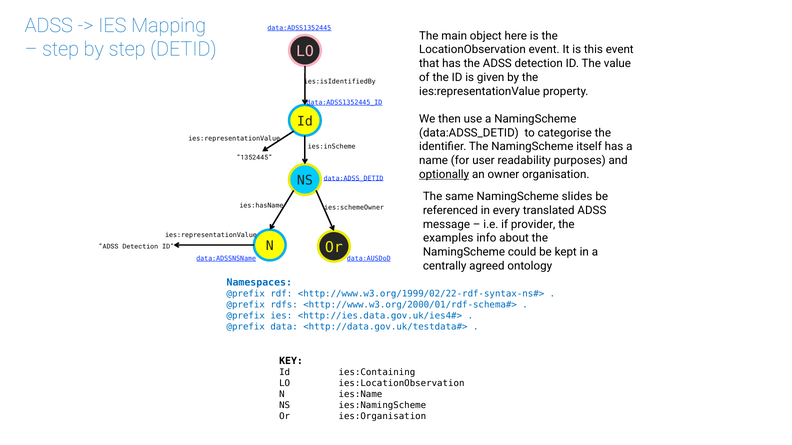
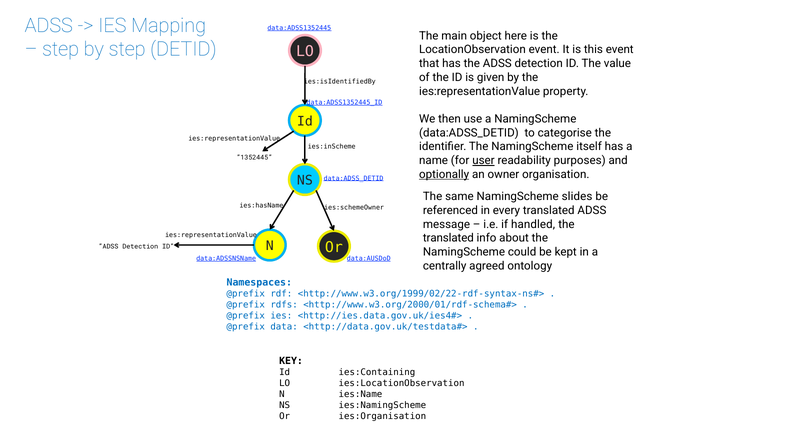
user underline: none -> present
provider: provider -> handled
examples at (448, 238): examples -> translated
